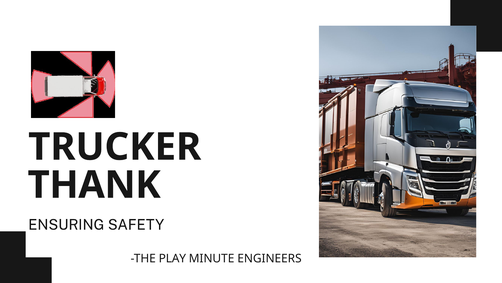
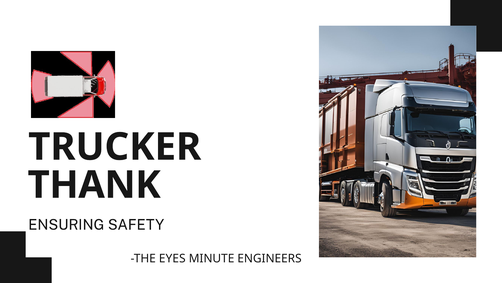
PLAY: PLAY -> EYES
